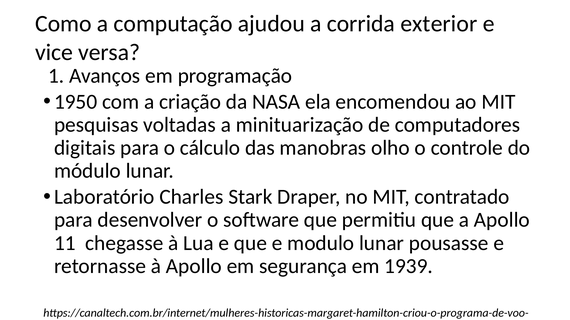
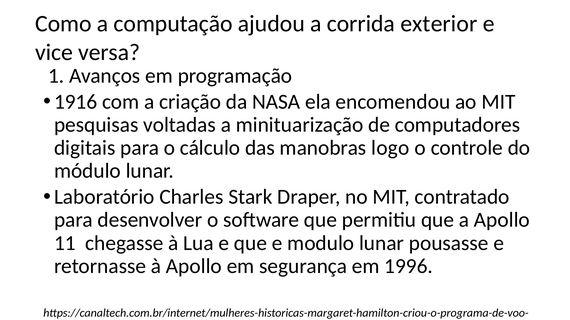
1950: 1950 -> 1916
olho: olho -> logo
1939: 1939 -> 1996
